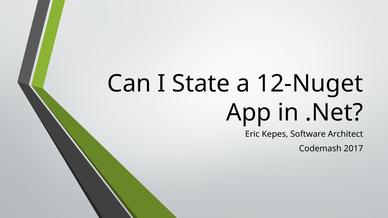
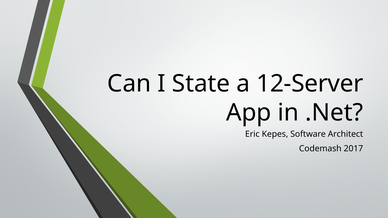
12-Nuget: 12-Nuget -> 12-Server
